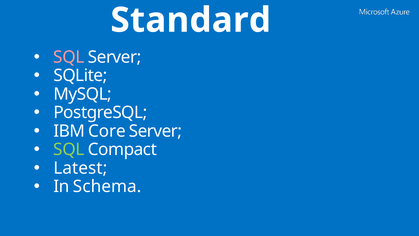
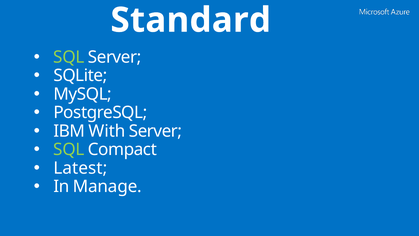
SQL at (69, 57) colour: pink -> light green
Core: Core -> With
Schema: Schema -> Manage
